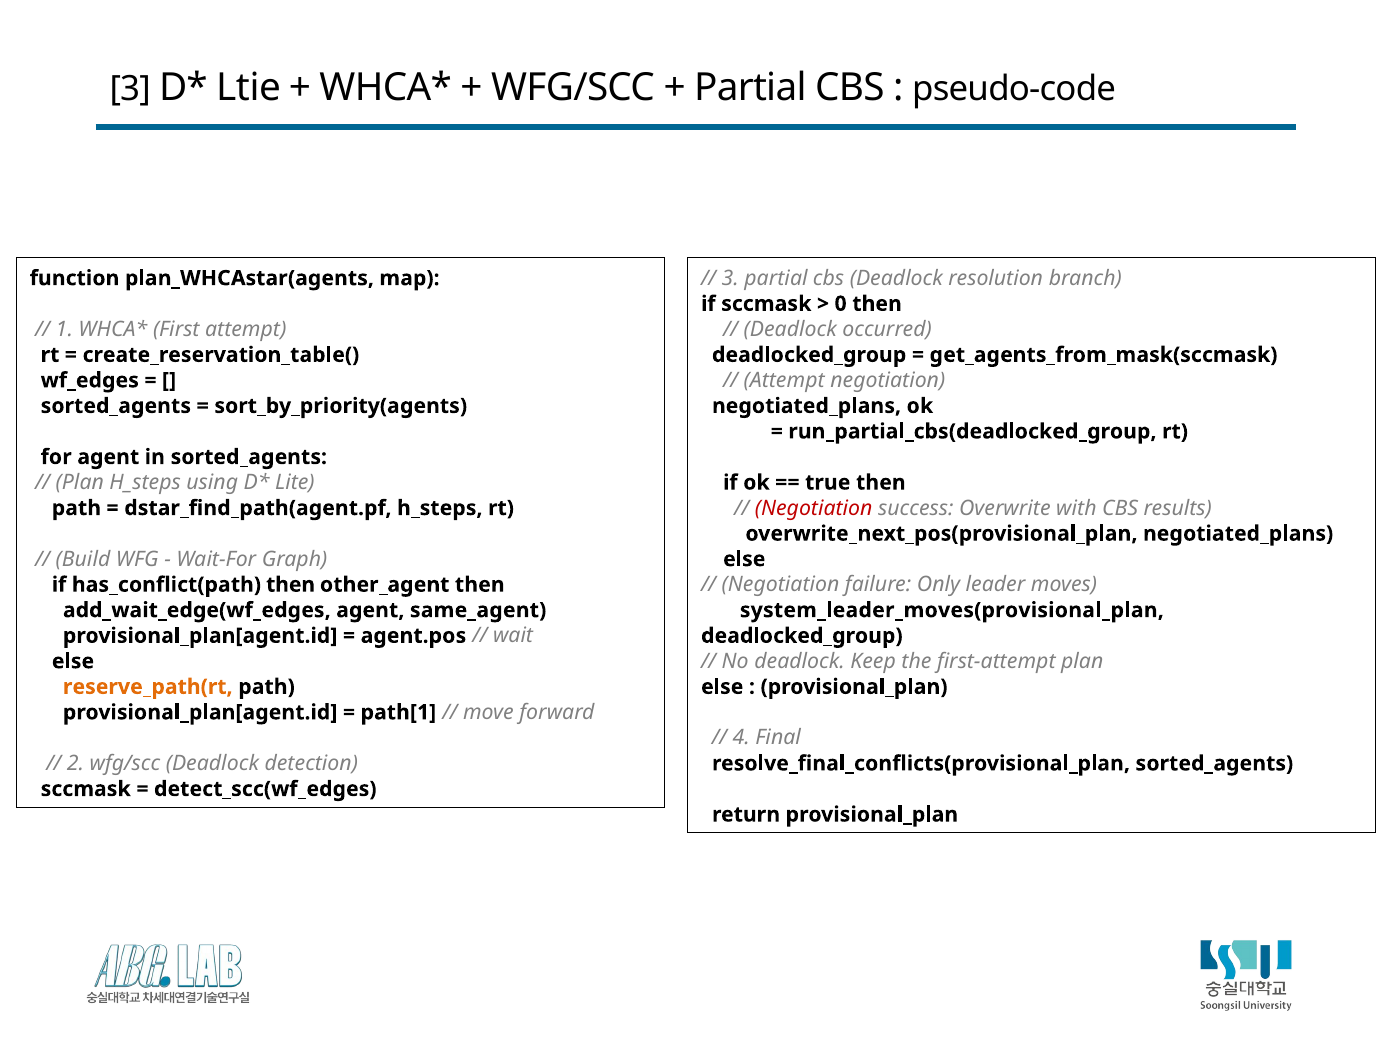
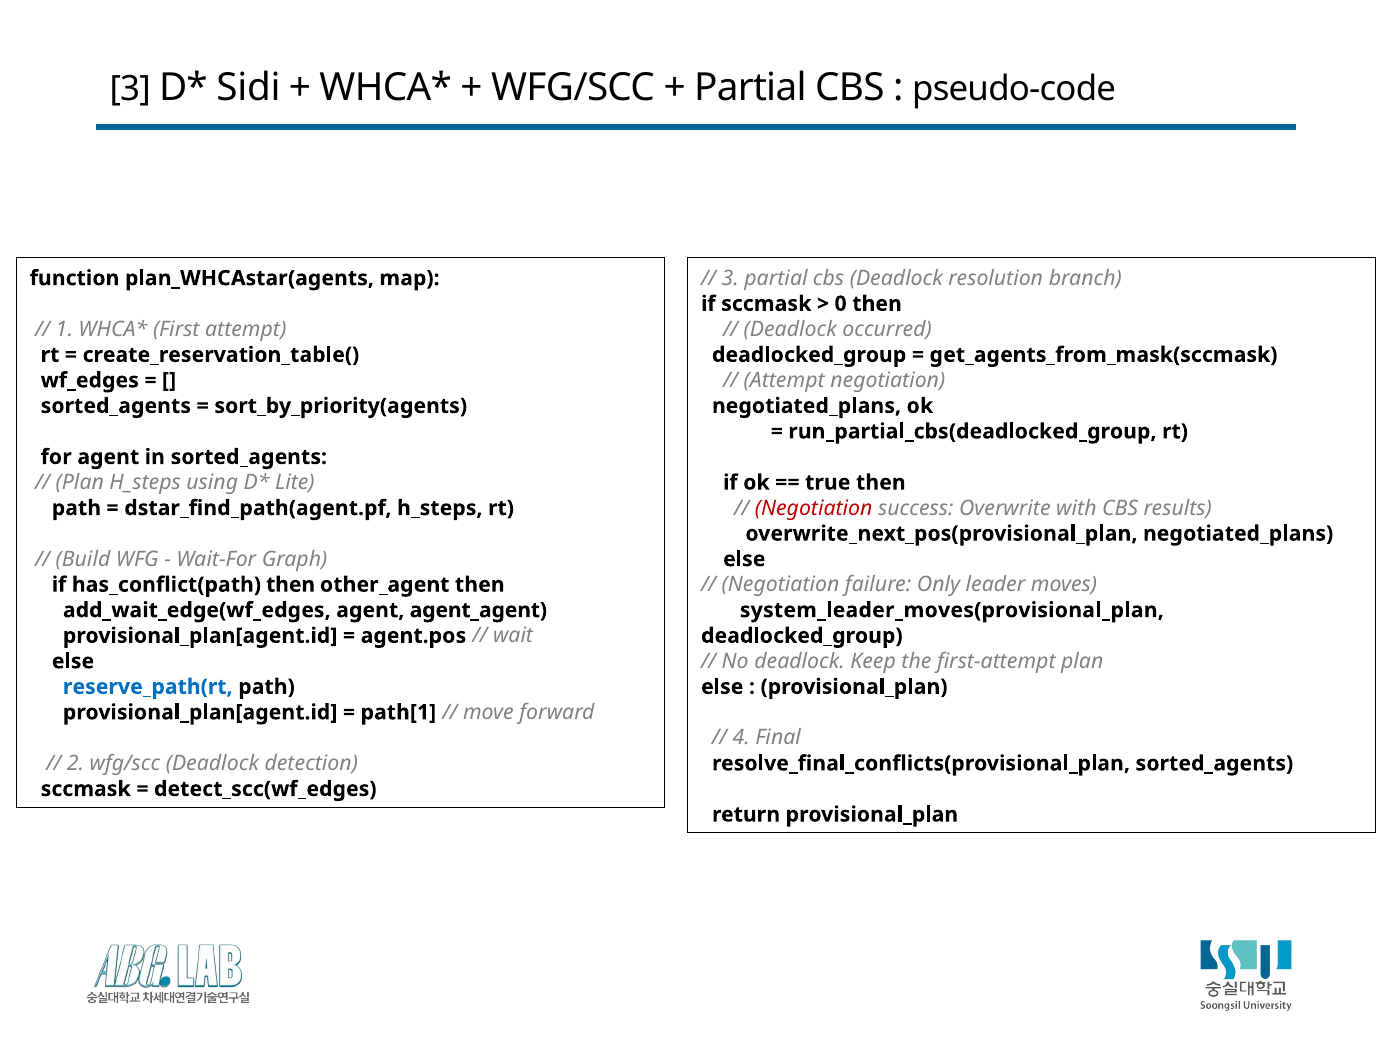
Ltie: Ltie -> Sidi
same_agent: same_agent -> agent_agent
reserve_path(rt colour: orange -> blue
